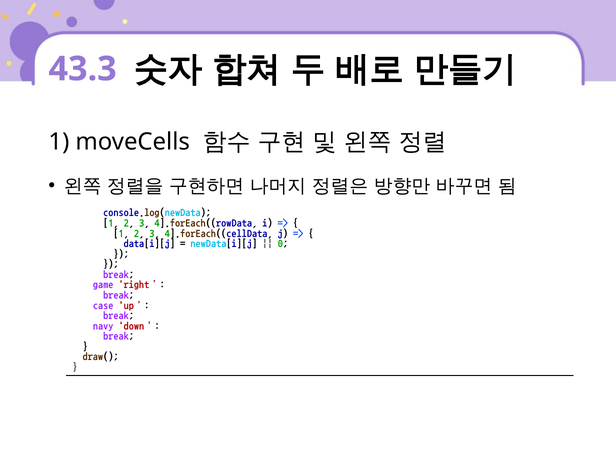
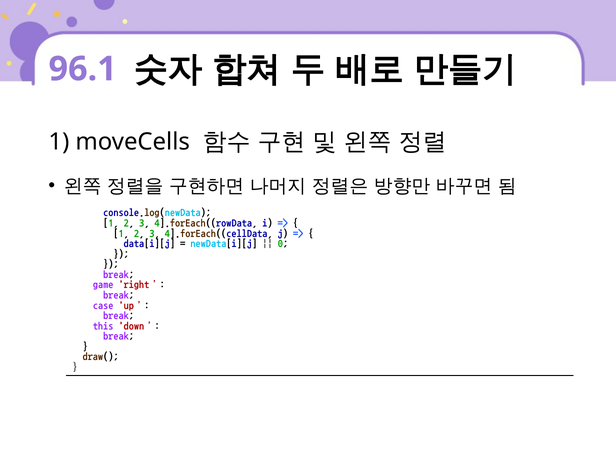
43.3: 43.3 -> 96.1
navy: navy -> this
